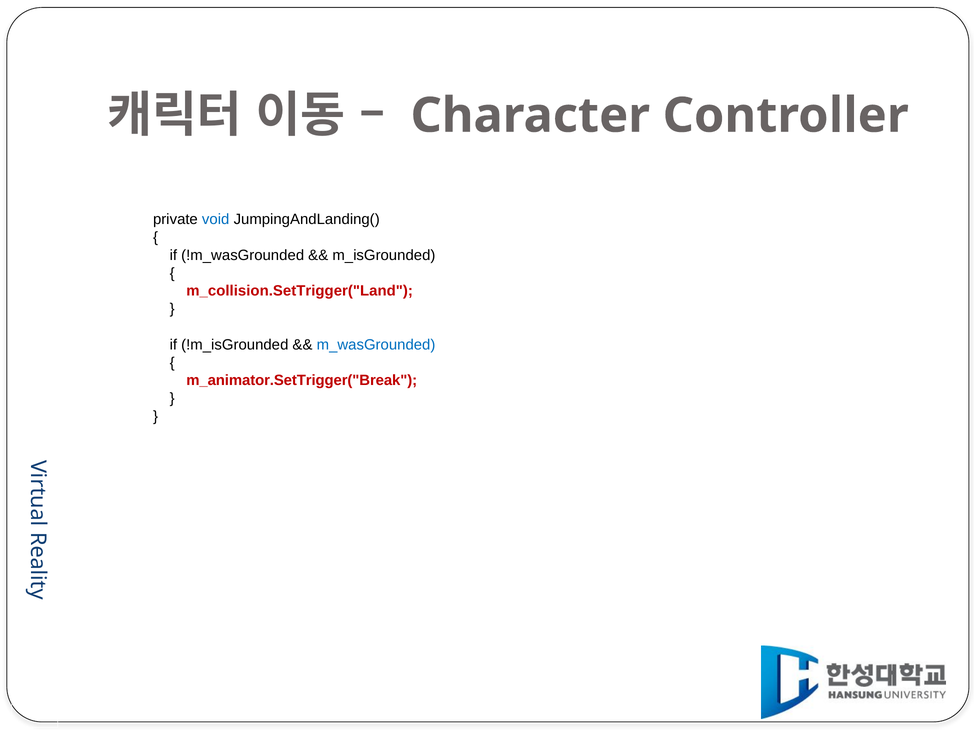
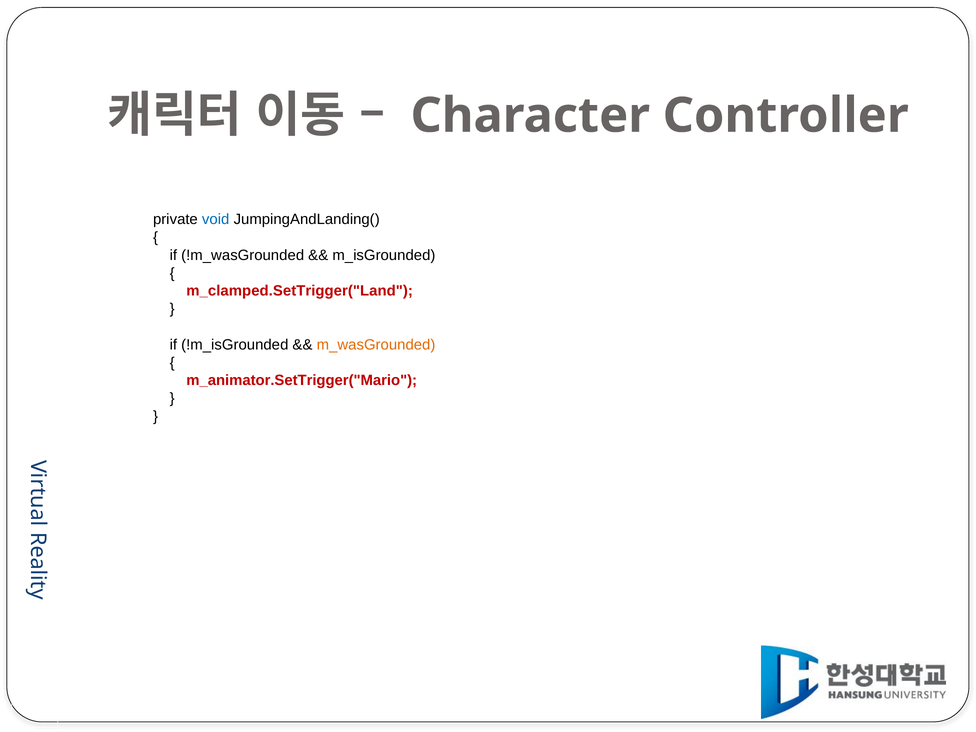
m_collision.SetTrigger("Land: m_collision.SetTrigger("Land -> m_clamped.SetTrigger("Land
m_wasGrounded colour: blue -> orange
m_animator.SetTrigger("Break: m_animator.SetTrigger("Break -> m_animator.SetTrigger("Mario
